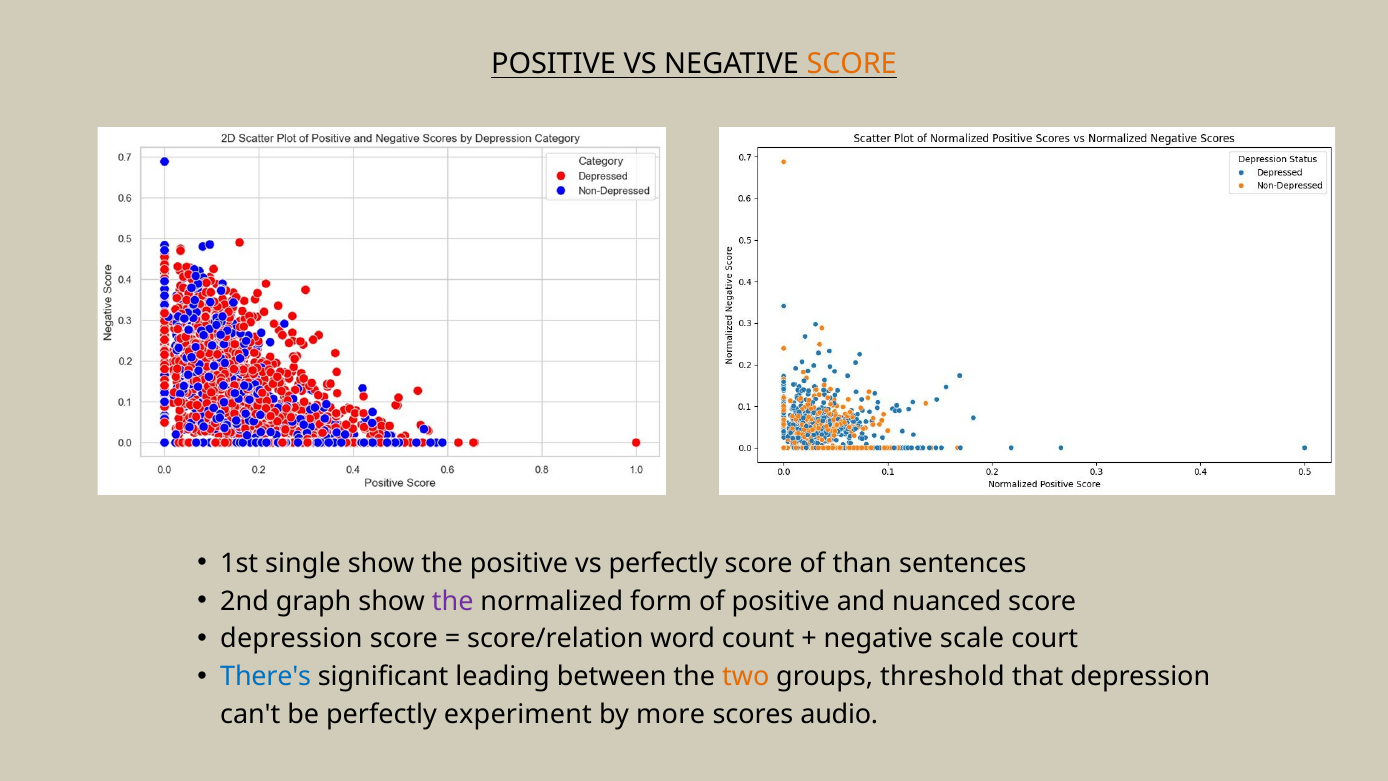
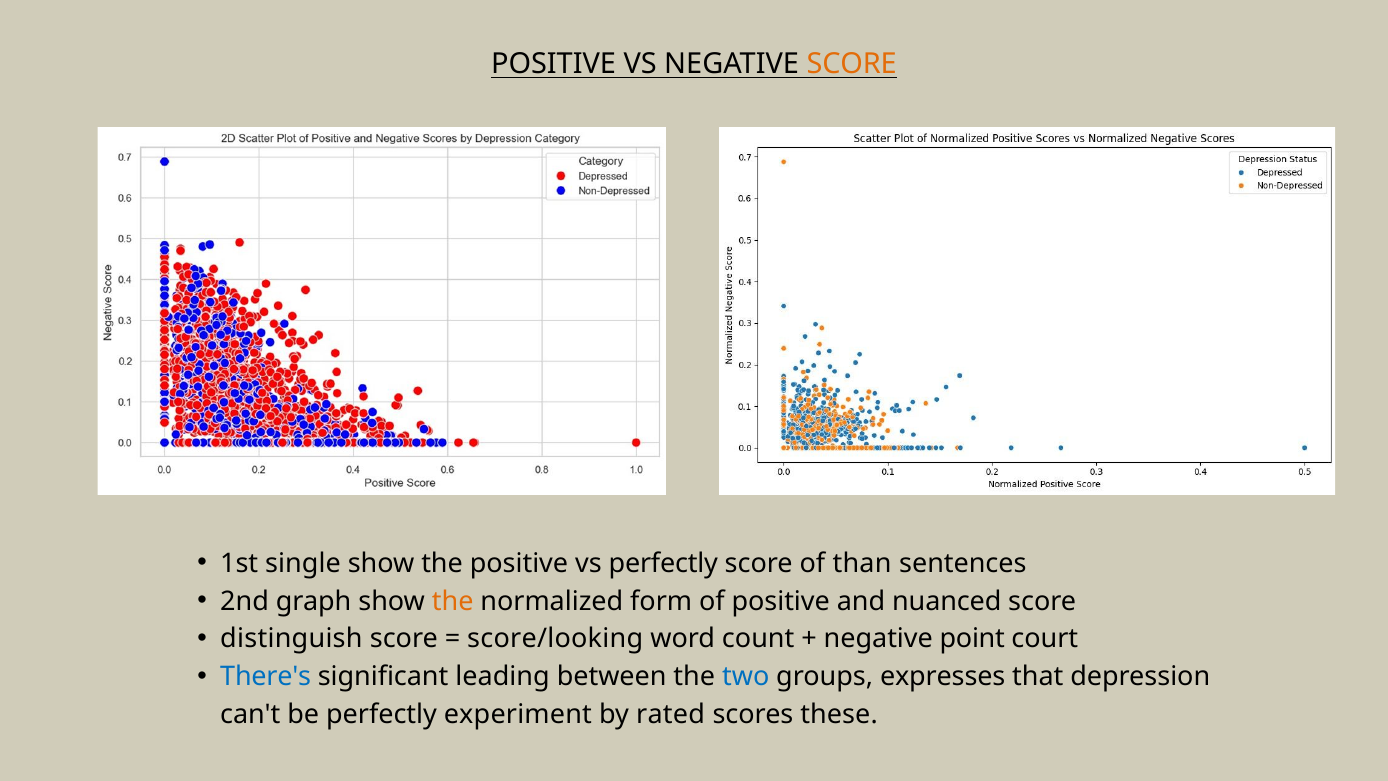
the at (453, 601) colour: purple -> orange
depression at (291, 639): depression -> distinguish
score/relation: score/relation -> score/looking
scale: scale -> point
two colour: orange -> blue
threshold: threshold -> expresses
more: more -> rated
audio: audio -> these
